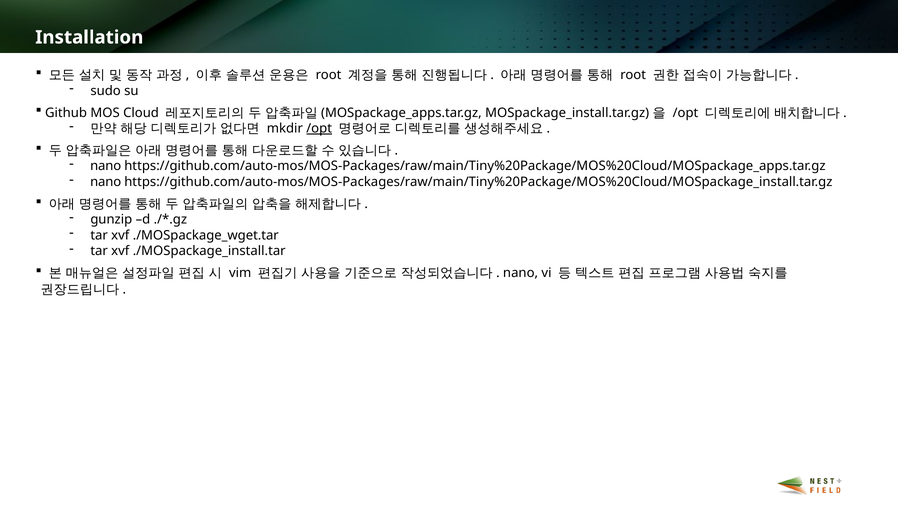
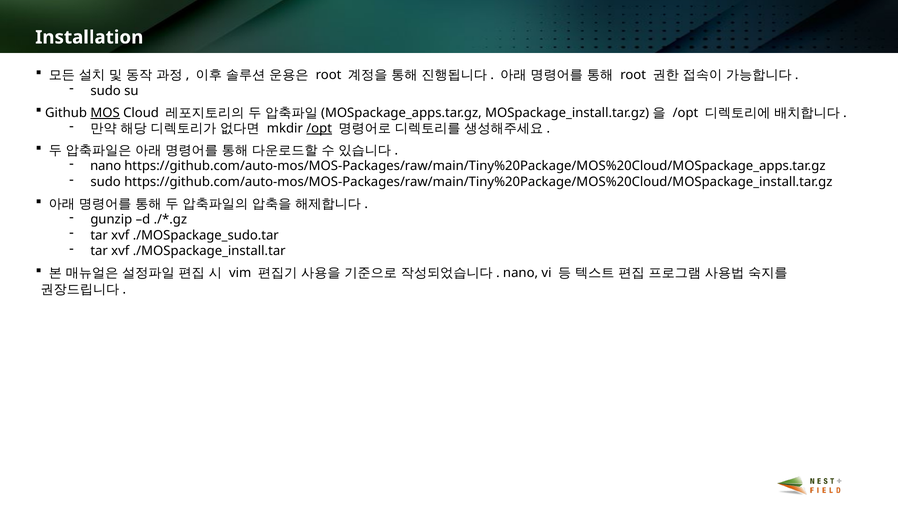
MOS underline: none -> present
nano at (106, 182): nano -> sudo
./MOSpackage_wget.tar: ./MOSpackage_wget.tar -> ./MOSpackage_sudo.tar
